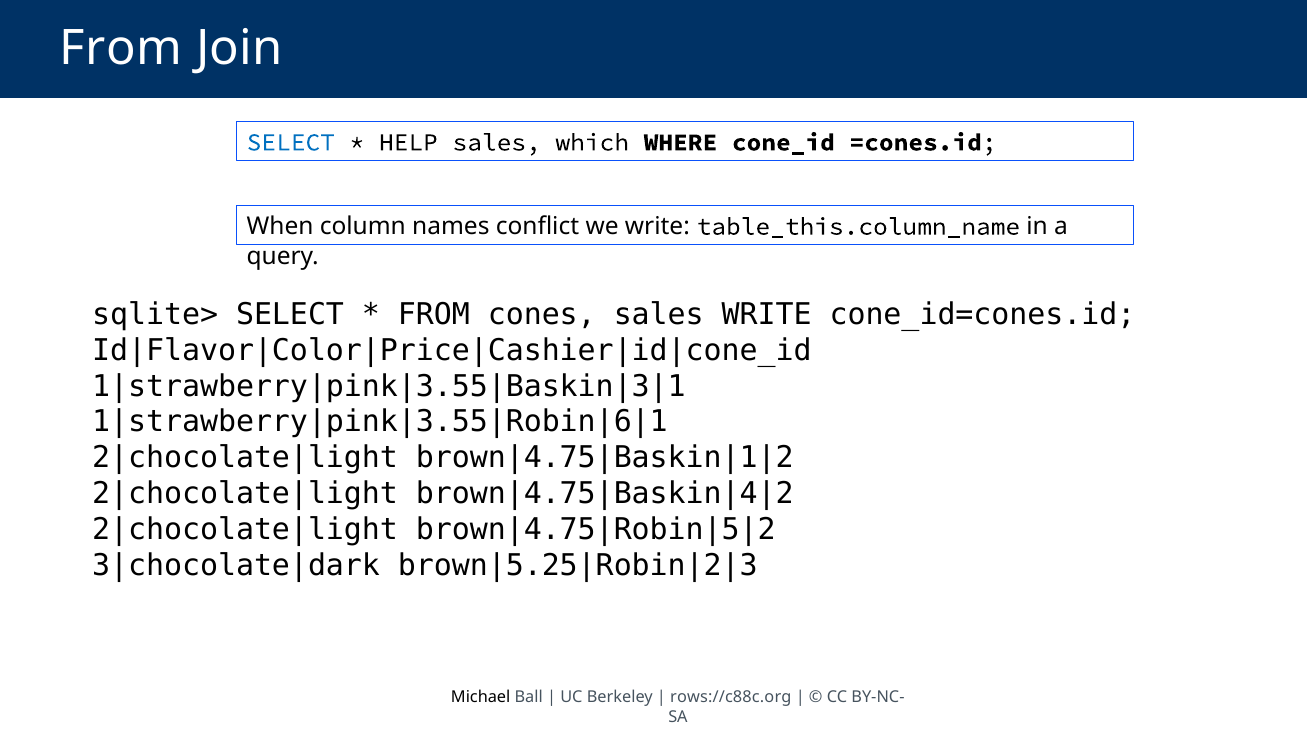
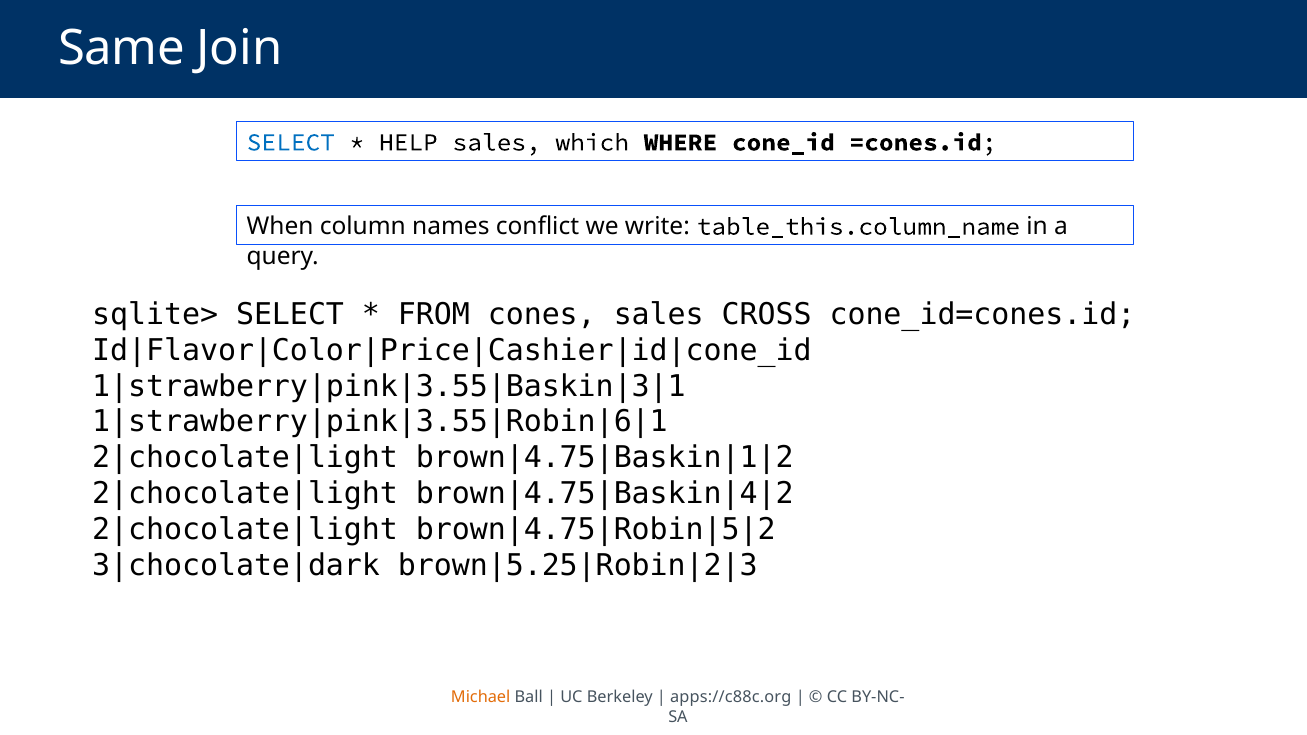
From at (121, 49): From -> Same
sales WRITE: WRITE -> CROSS
Michael colour: black -> orange
rows://c88c.org: rows://c88c.org -> apps://c88c.org
